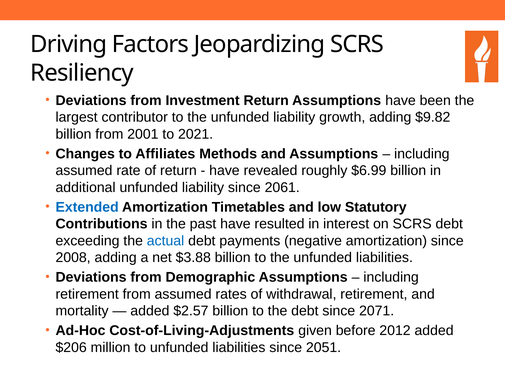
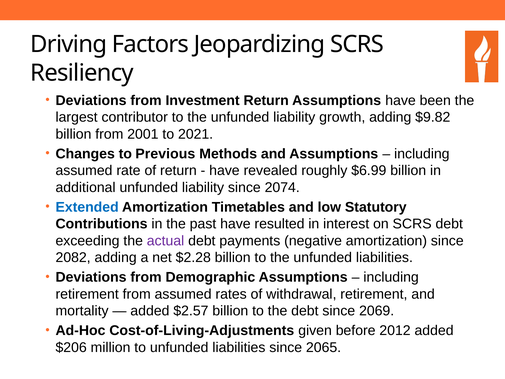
Affiliates: Affiliates -> Previous
2061: 2061 -> 2074
actual colour: blue -> purple
2008: 2008 -> 2082
$3.88: $3.88 -> $2.28
2071: 2071 -> 2069
2051: 2051 -> 2065
